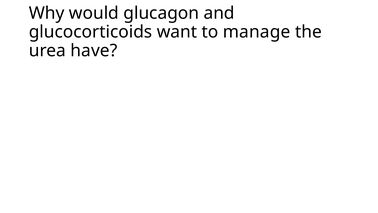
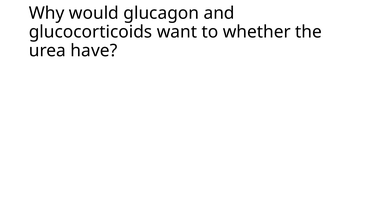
manage: manage -> whether
